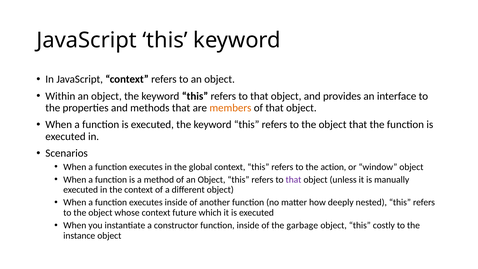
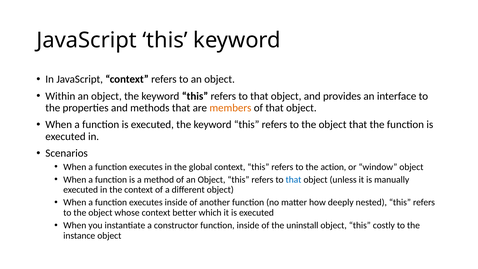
that at (294, 180) colour: purple -> blue
future: future -> better
garbage: garbage -> uninstall
